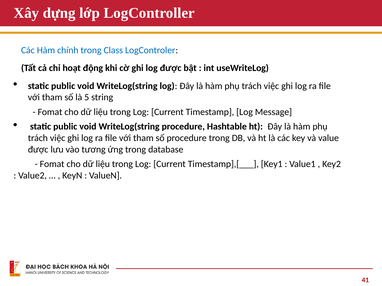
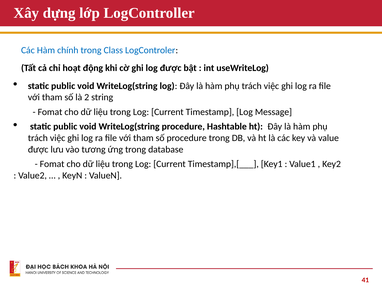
5: 5 -> 2
